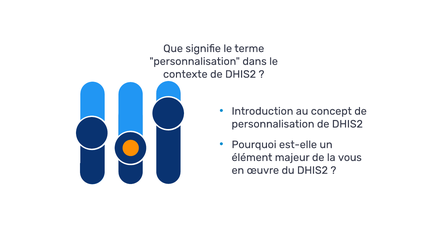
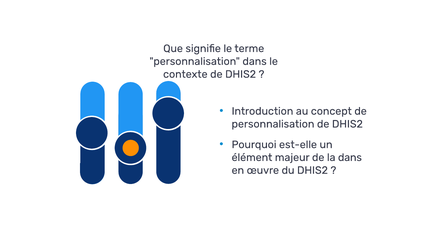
la vous: vous -> dans
